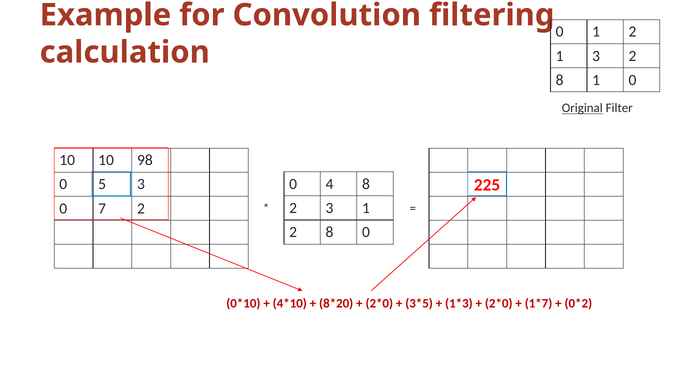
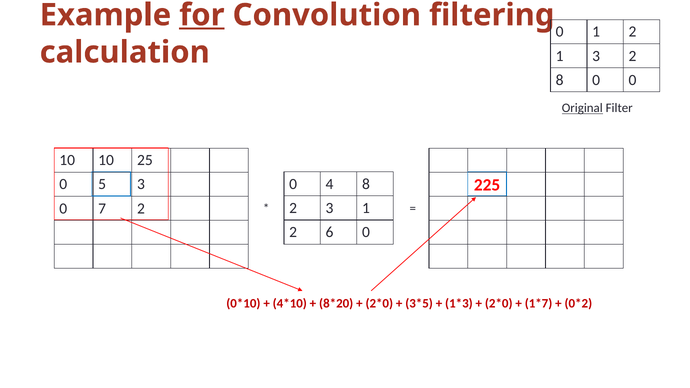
for underline: none -> present
8 1: 1 -> 0
98: 98 -> 25
8 at (330, 232): 8 -> 6
